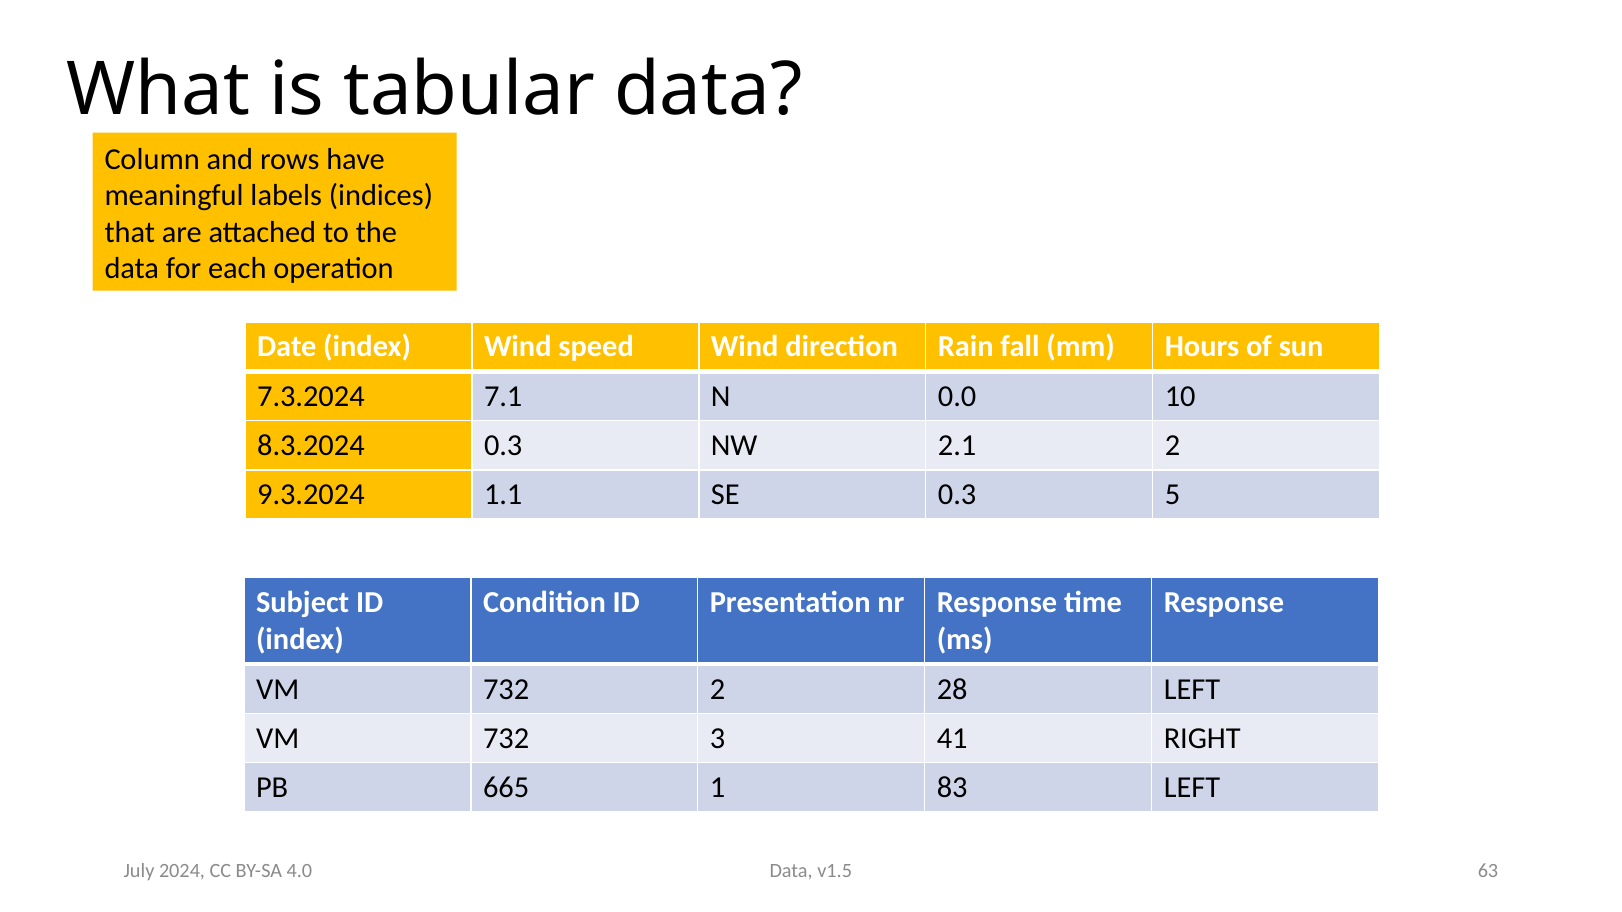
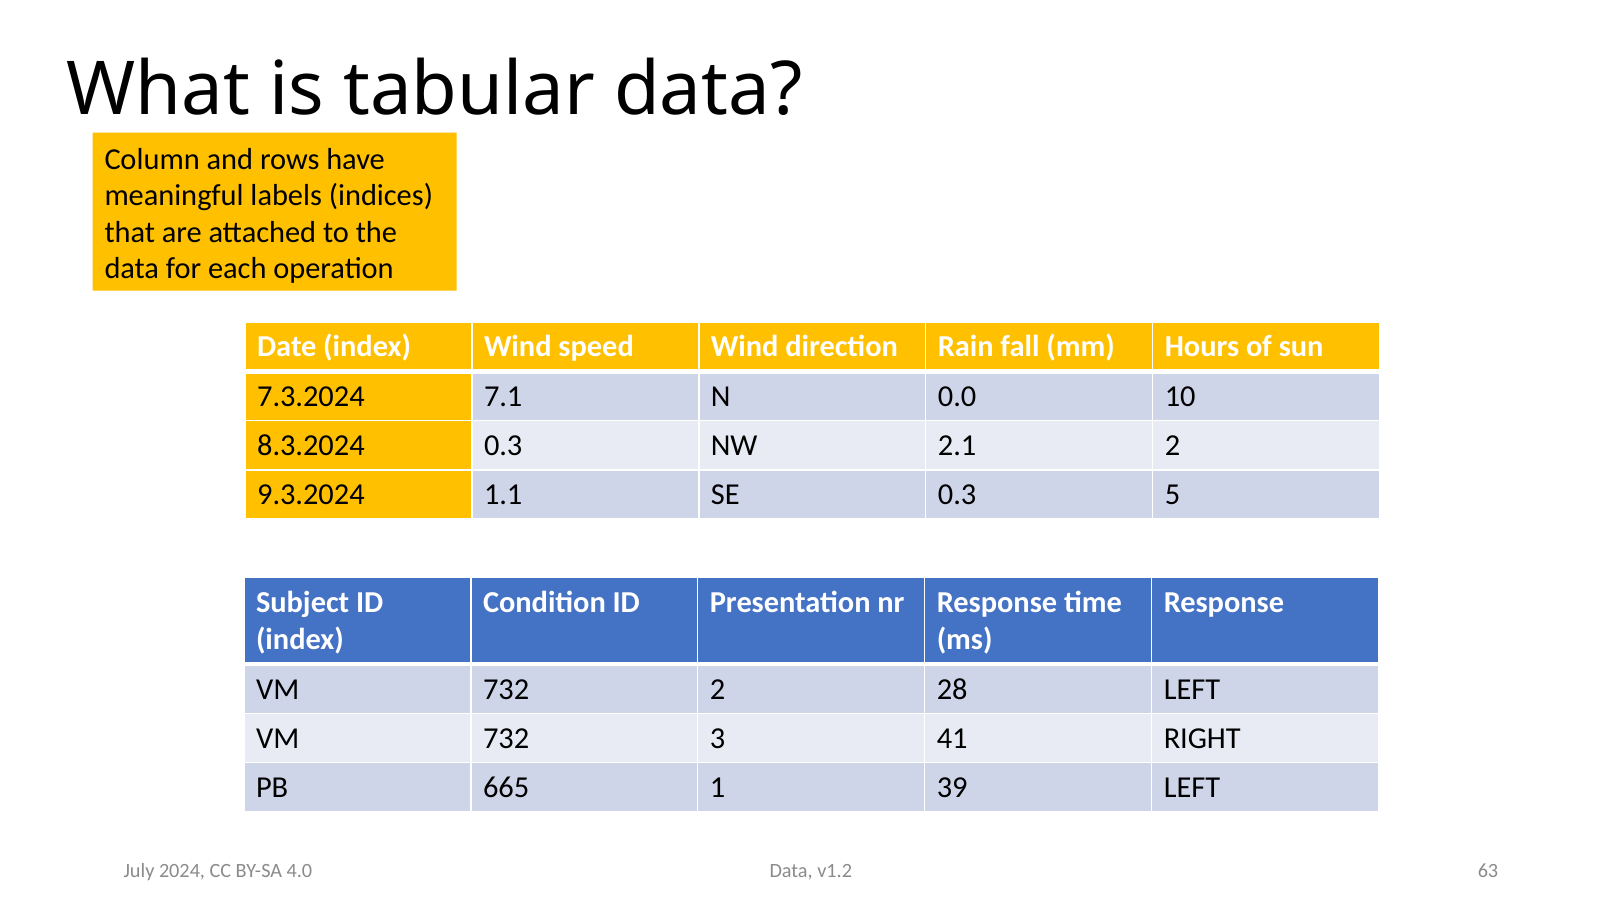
83: 83 -> 39
v1.5: v1.5 -> v1.2
